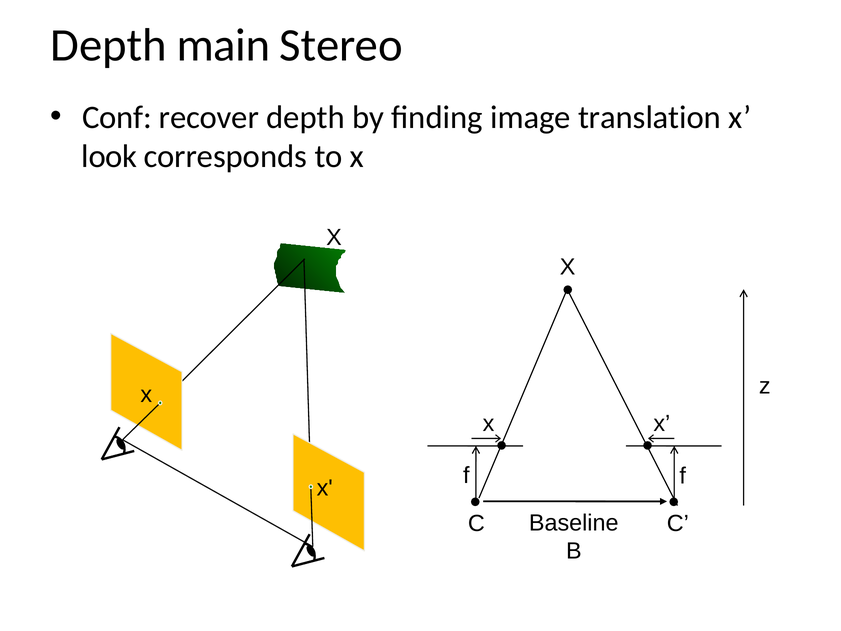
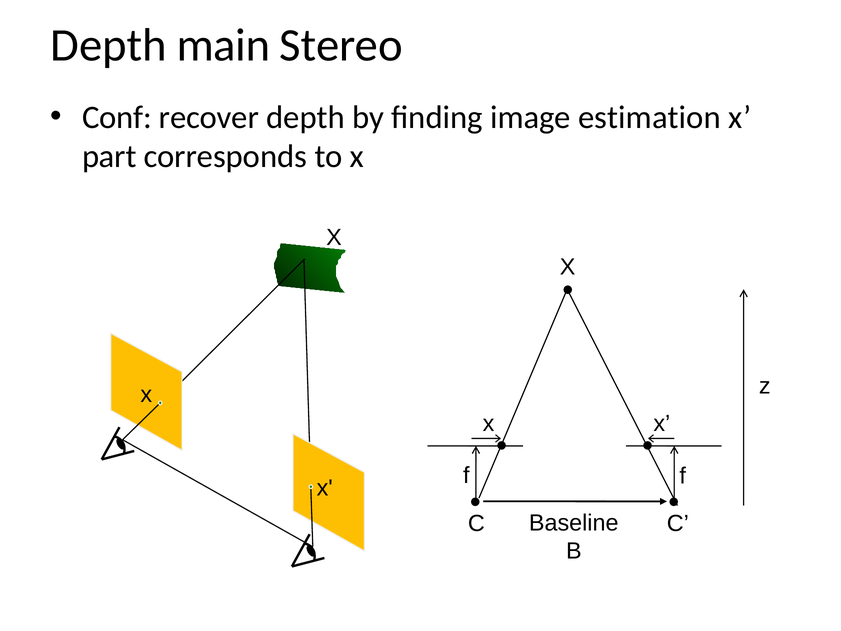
translation: translation -> estimation
look: look -> part
